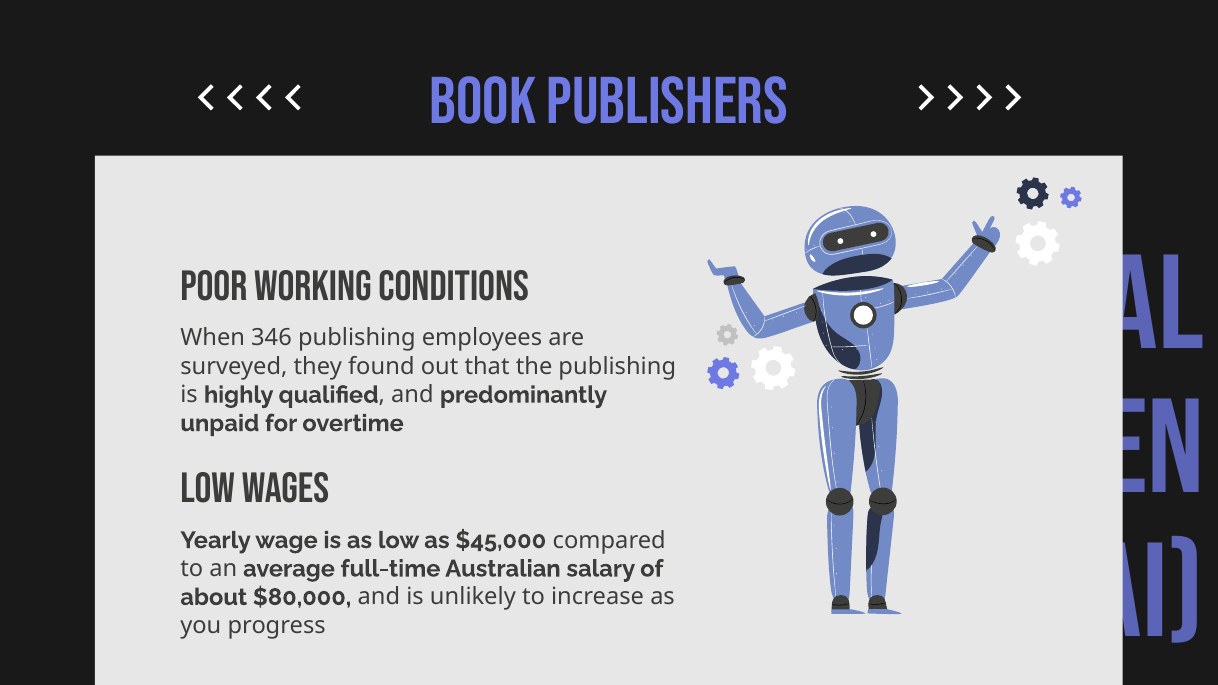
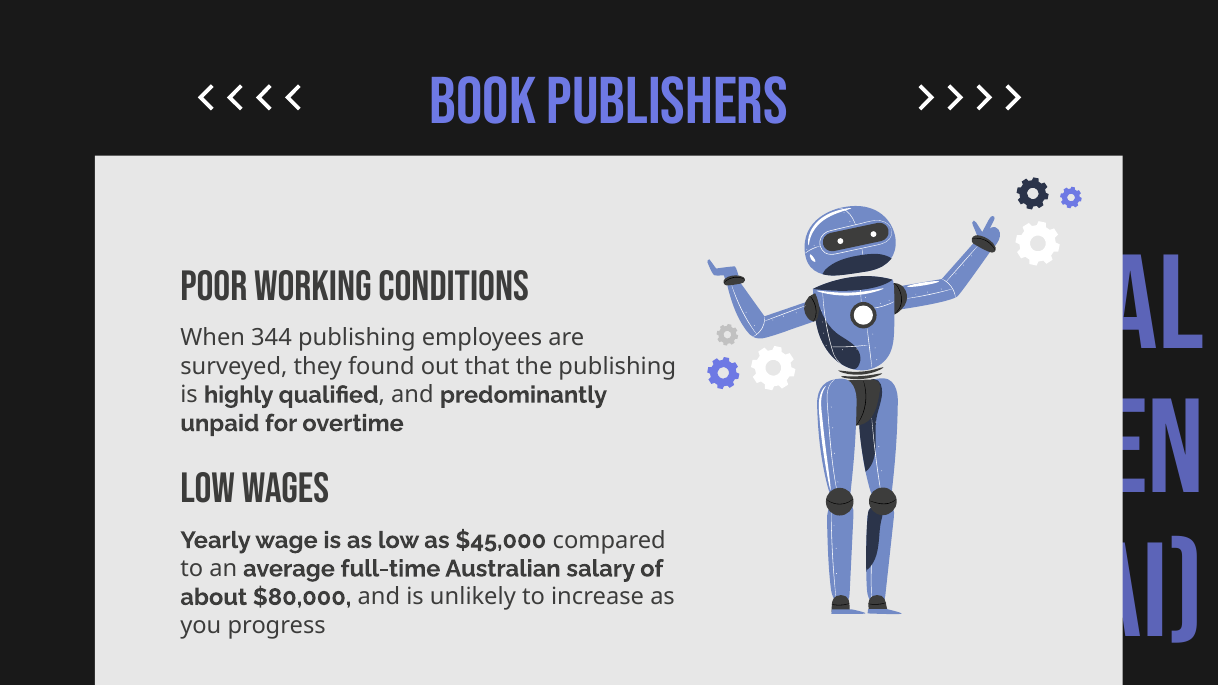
346: 346 -> 344
